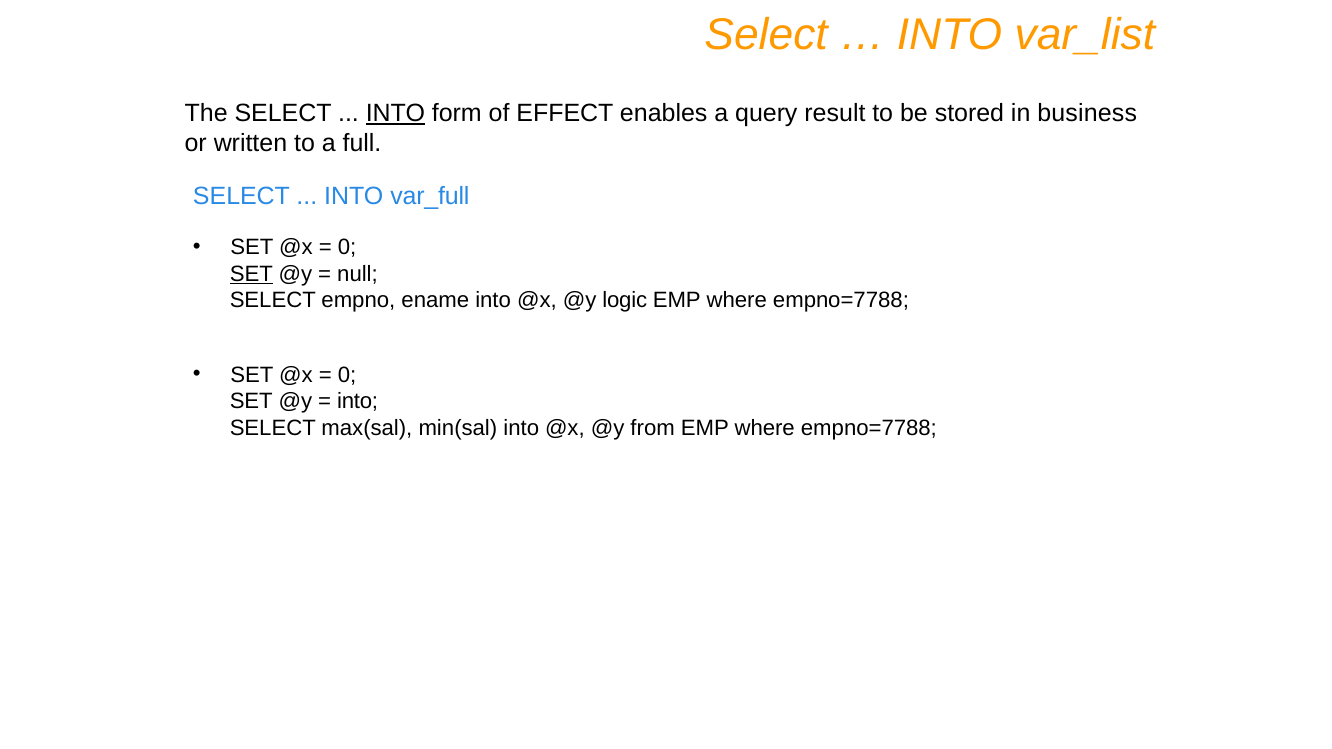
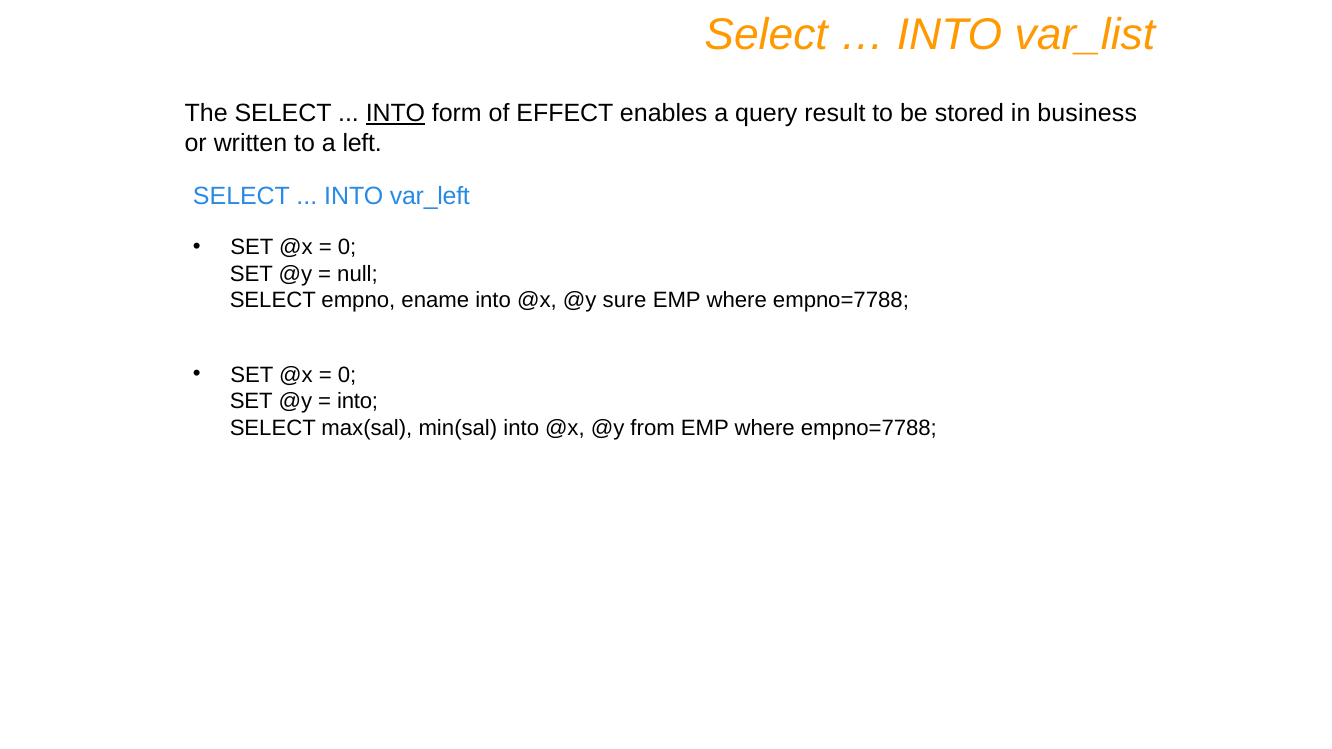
full: full -> left
var_full: var_full -> var_left
SET at (251, 274) underline: present -> none
logic: logic -> sure
